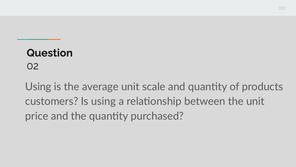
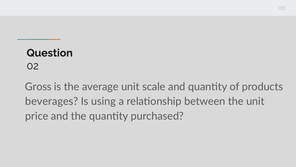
Using at (38, 86): Using -> Gross
customers: customers -> beverages
